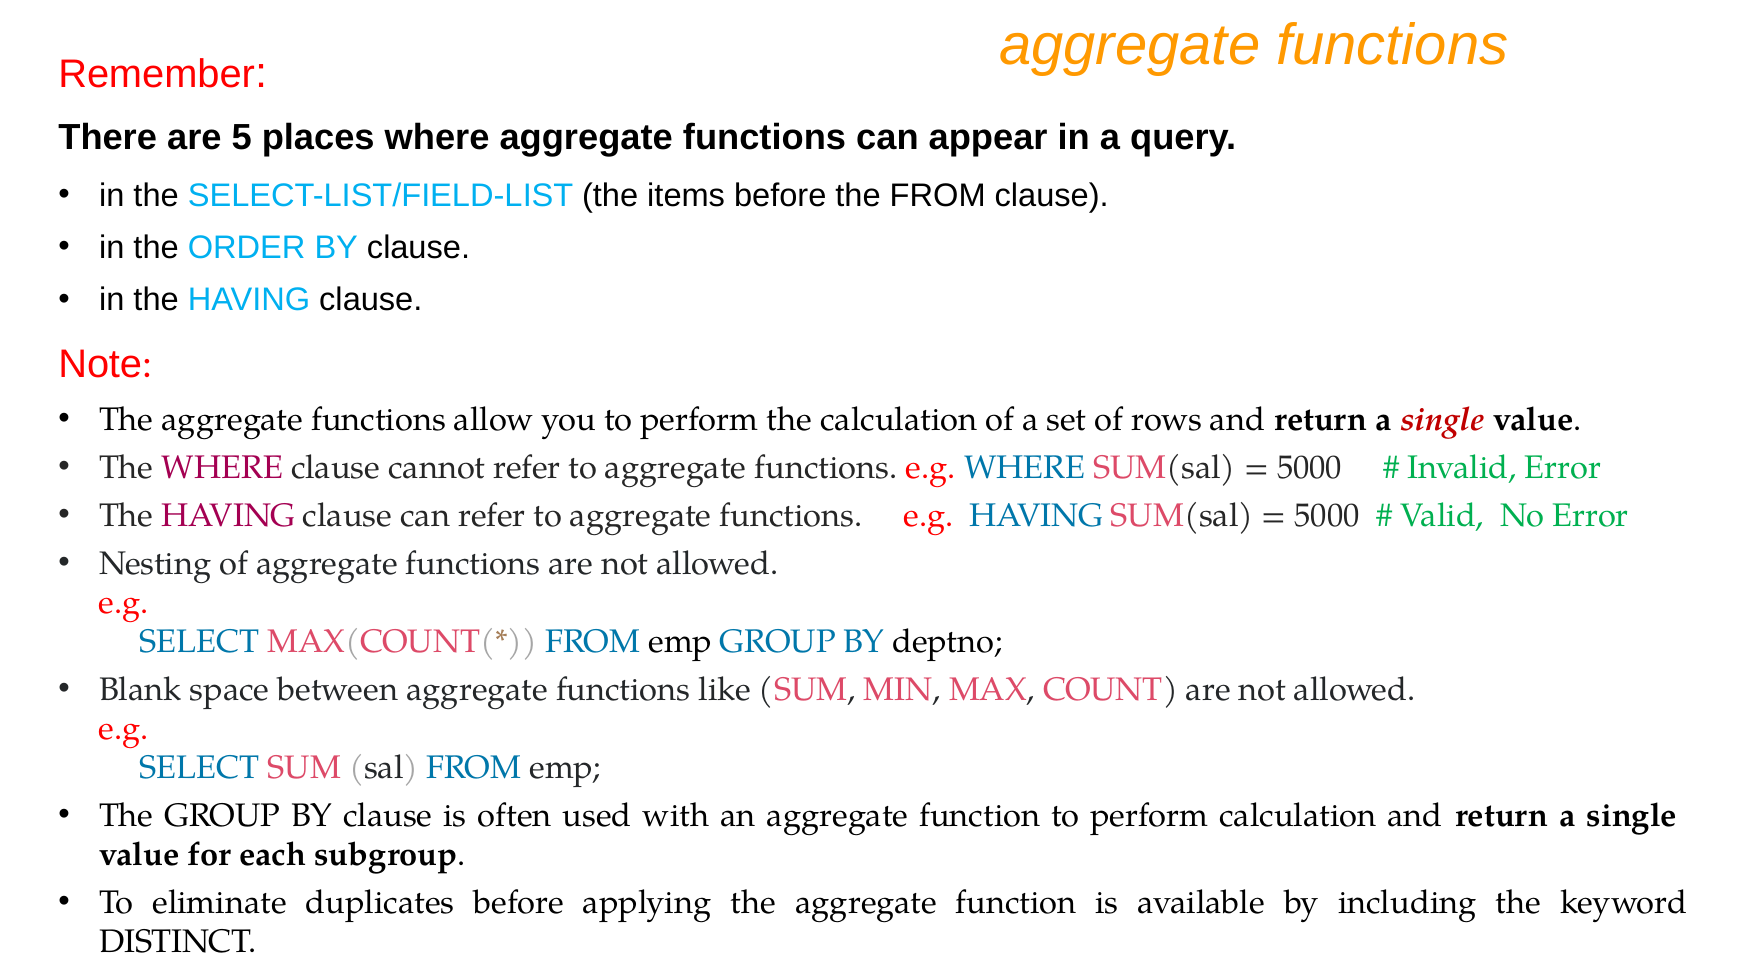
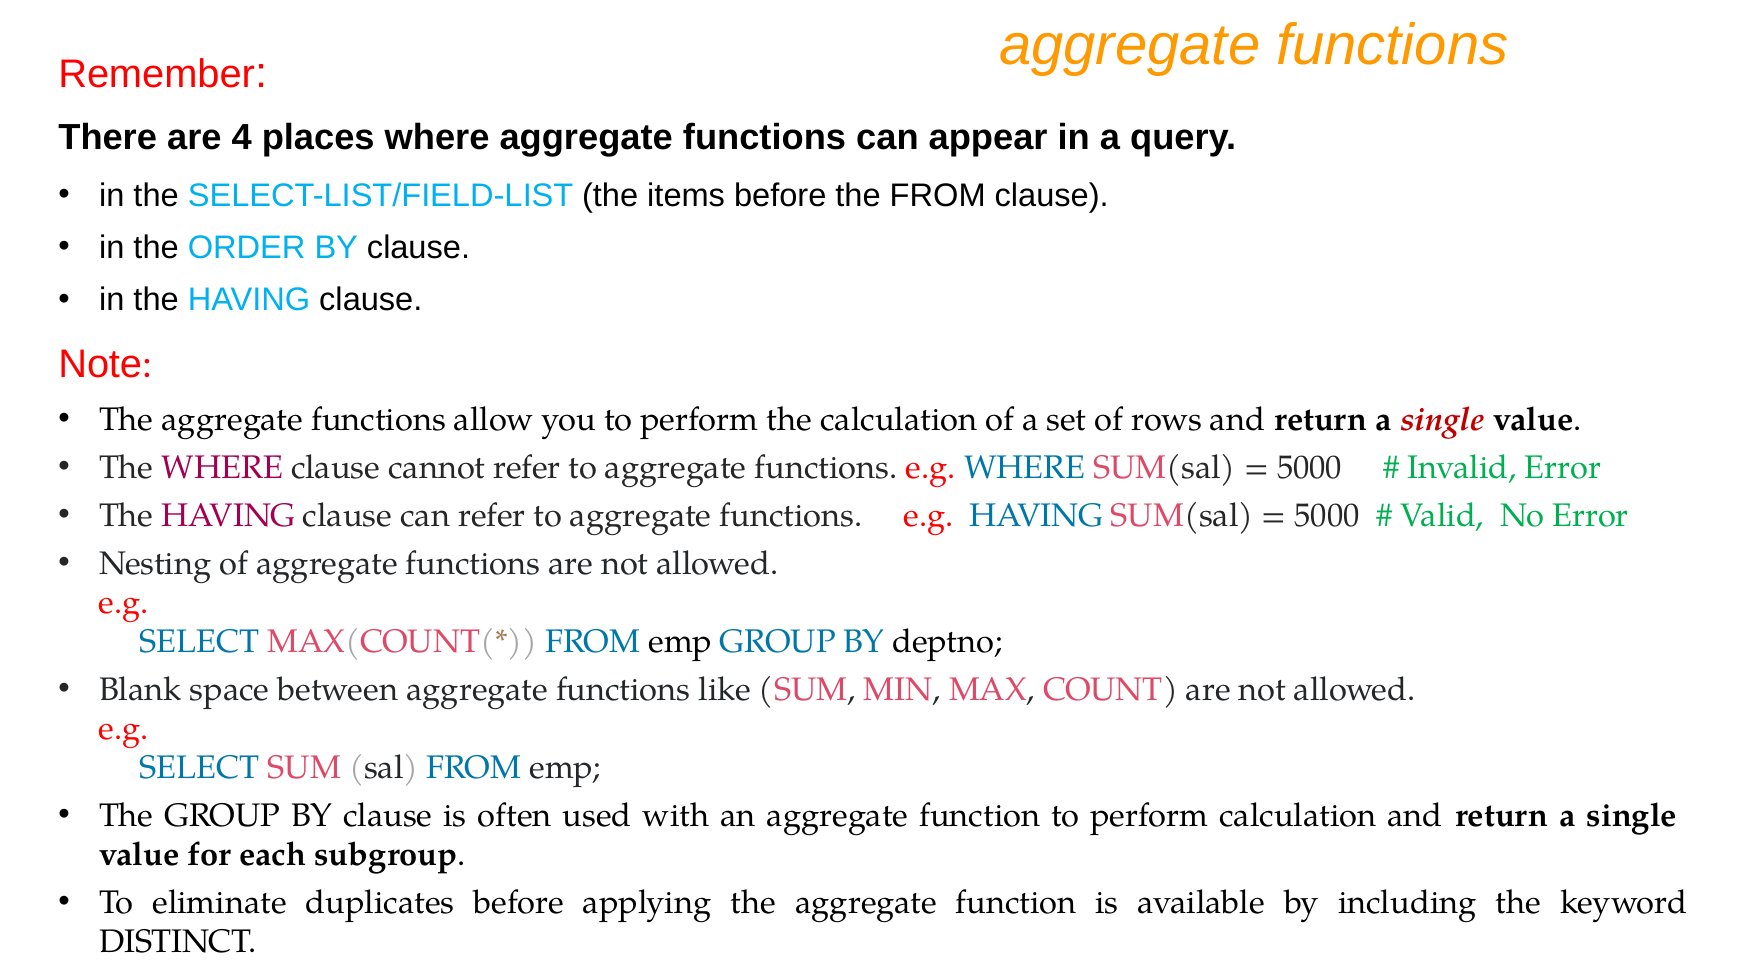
5: 5 -> 4
